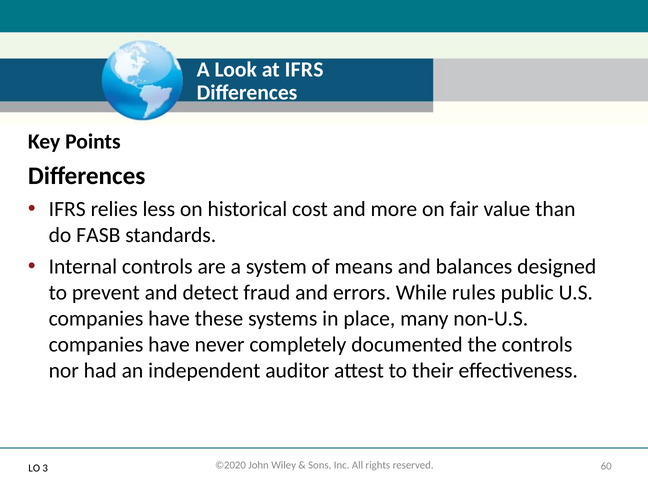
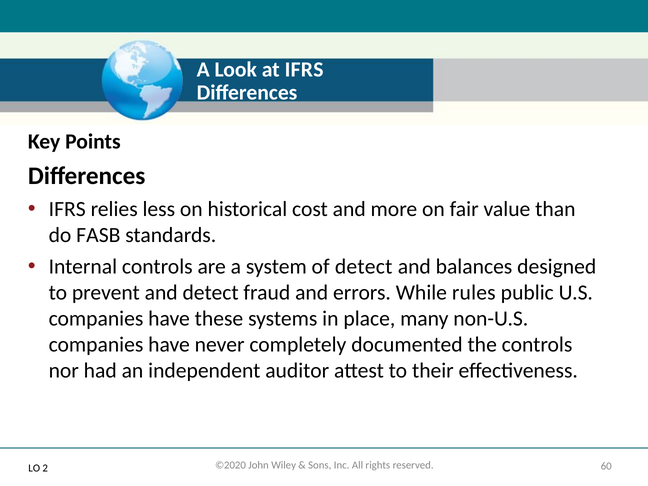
of means: means -> detect
3: 3 -> 2
